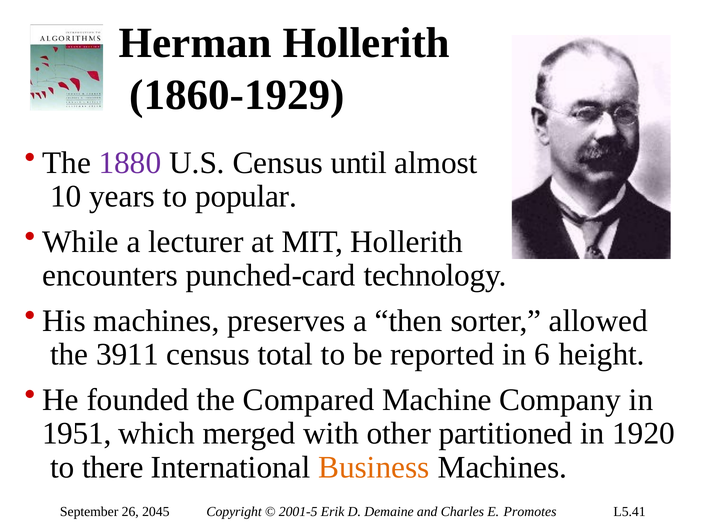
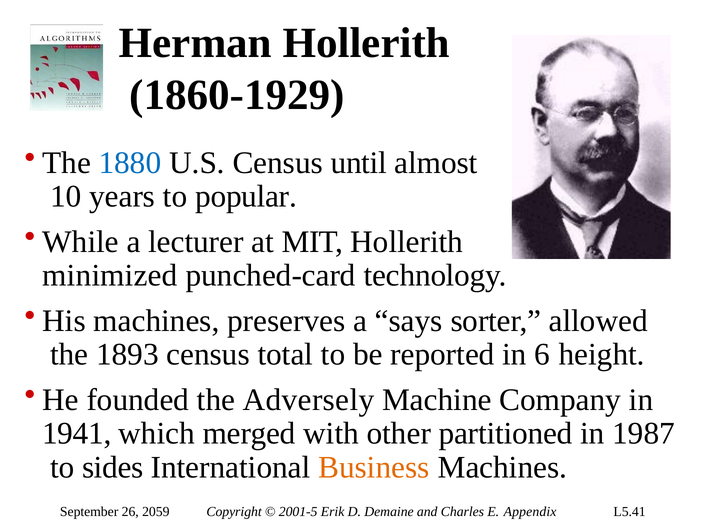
1880 colour: purple -> blue
encounters: encounters -> minimized
then: then -> says
3911: 3911 -> 1893
Compared: Compared -> Adversely
1951: 1951 -> 1941
1920: 1920 -> 1987
there: there -> sides
2045: 2045 -> 2059
Promotes: Promotes -> Appendix
